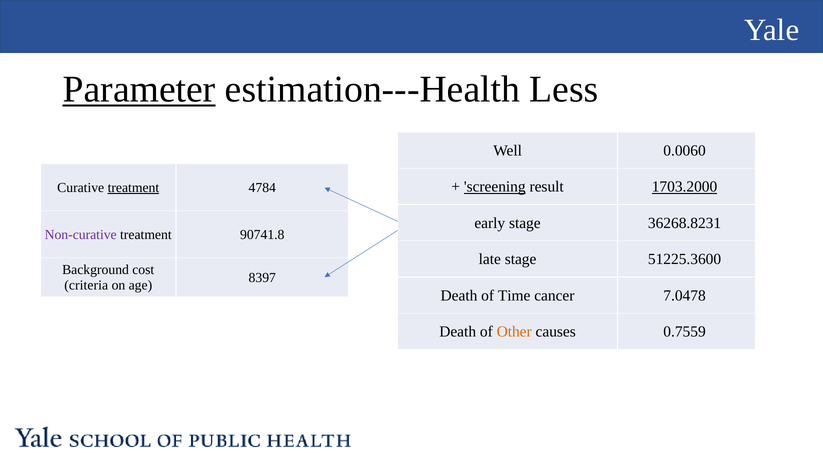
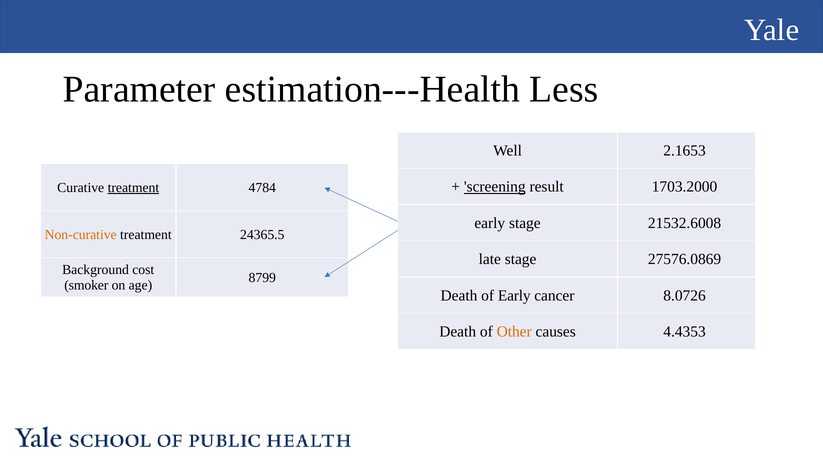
Parameter underline: present -> none
0.0060: 0.0060 -> 2.1653
1703.2000 underline: present -> none
36268.8231: 36268.8231 -> 21532.6008
Non-curative colour: purple -> orange
90741.8: 90741.8 -> 24365.5
51225.3600: 51225.3600 -> 27576.0869
8397: 8397 -> 8799
criteria: criteria -> smoker
of Time: Time -> Early
7.0478: 7.0478 -> 8.0726
0.7559: 0.7559 -> 4.4353
